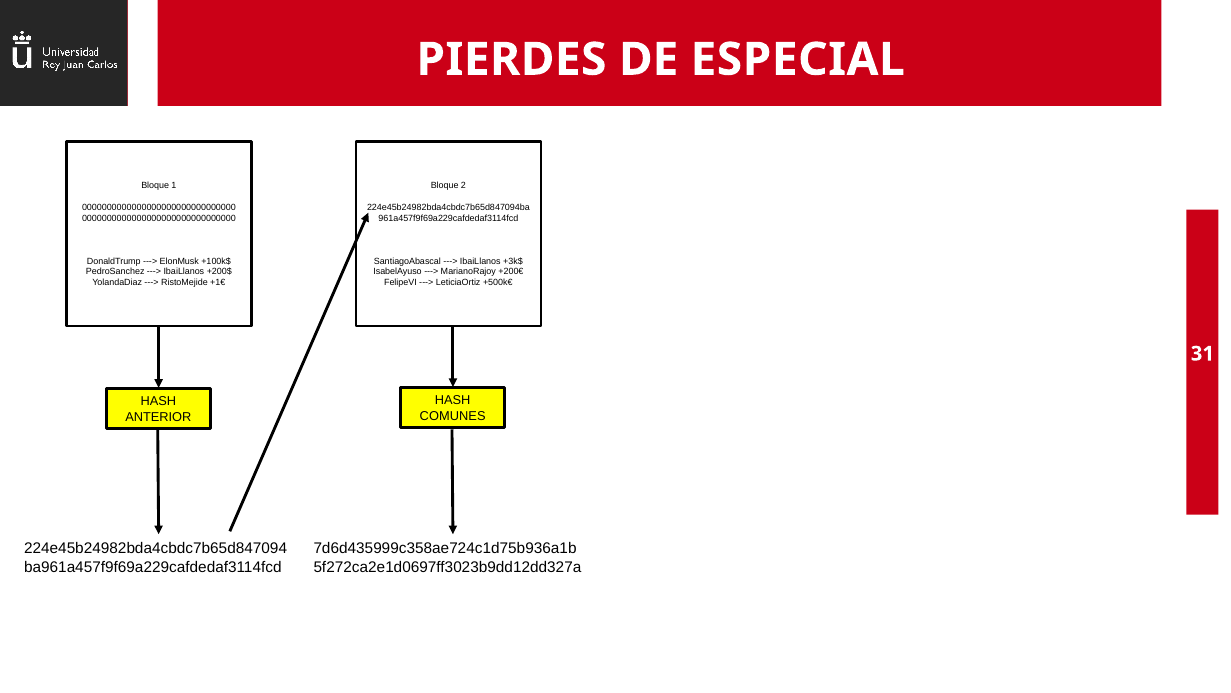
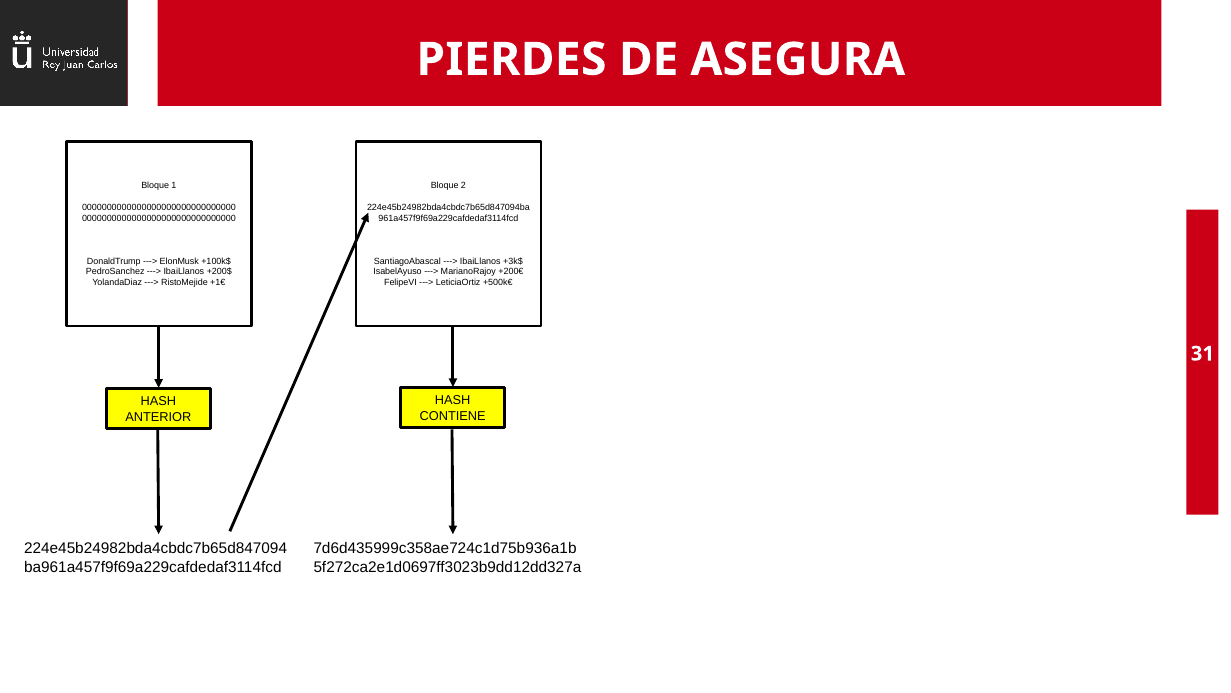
ESPECIAL: ESPECIAL -> ASEGURA
COMUNES: COMUNES -> CONTIENE
